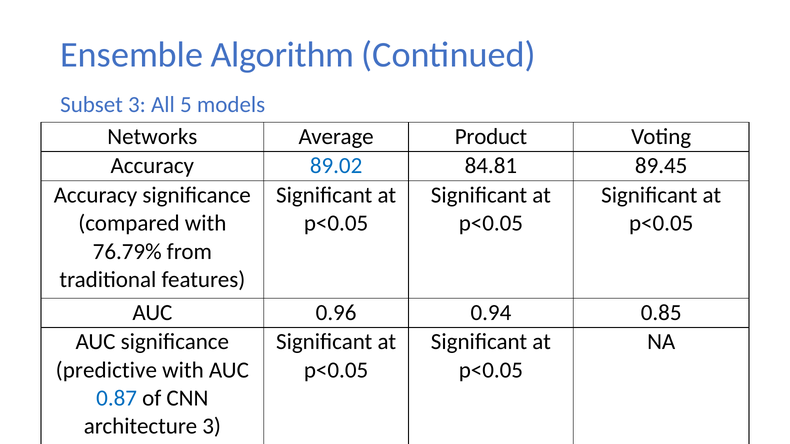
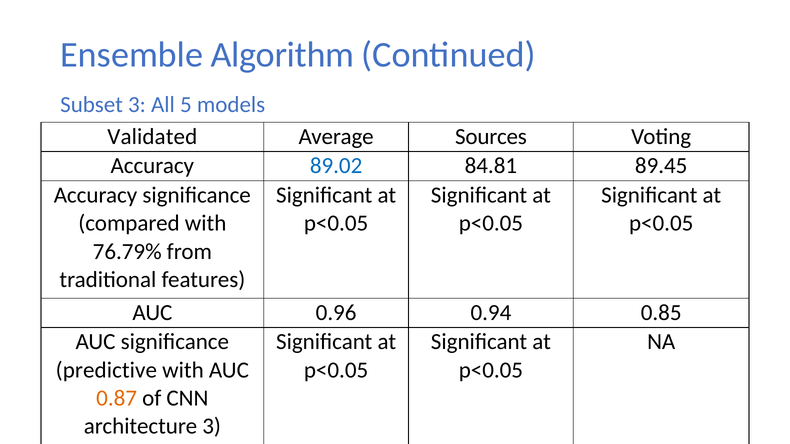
Networks: Networks -> Validated
Product: Product -> Sources
0.87 colour: blue -> orange
